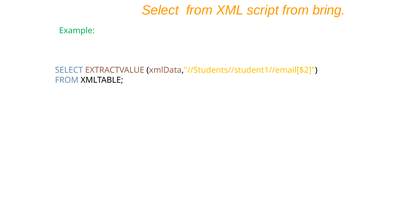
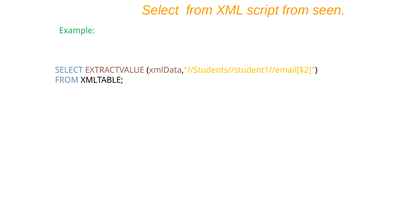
bring: bring -> seen
